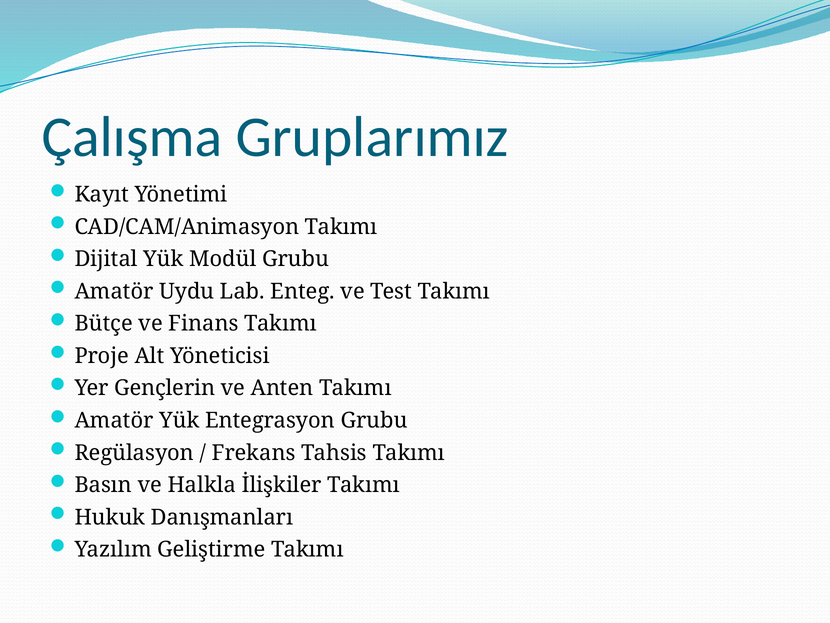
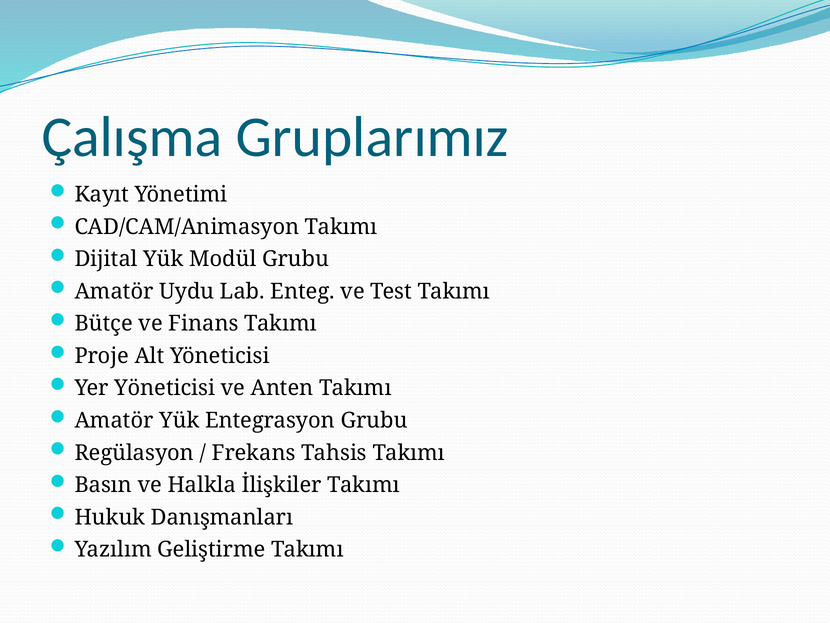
Yer Gençlerin: Gençlerin -> Yöneticisi
